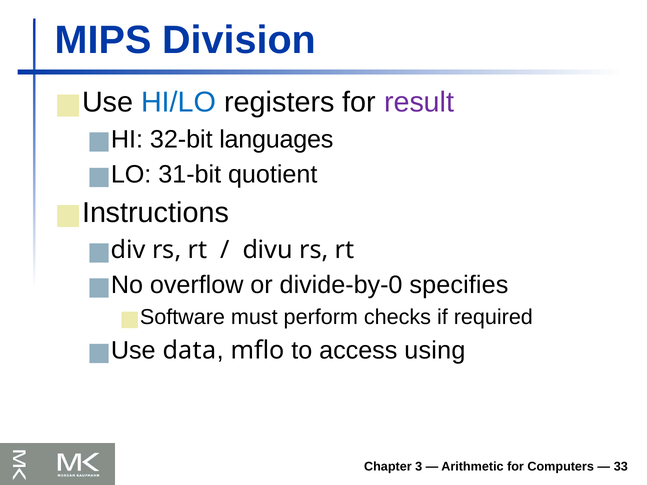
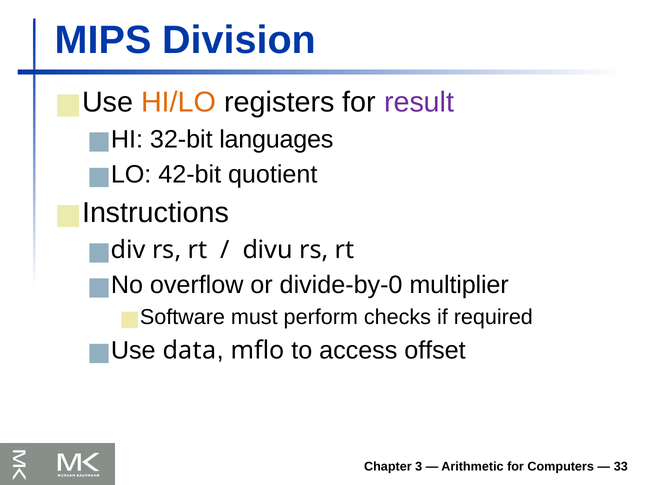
HI/LO colour: blue -> orange
31-bit: 31-bit -> 42-bit
specifies: specifies -> multiplier
using: using -> offset
